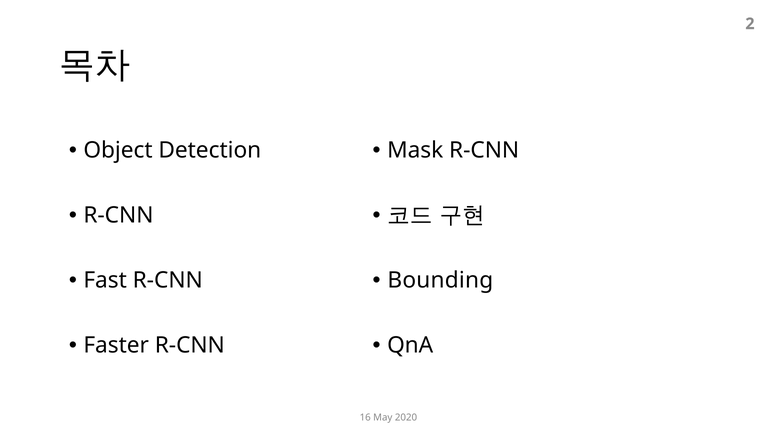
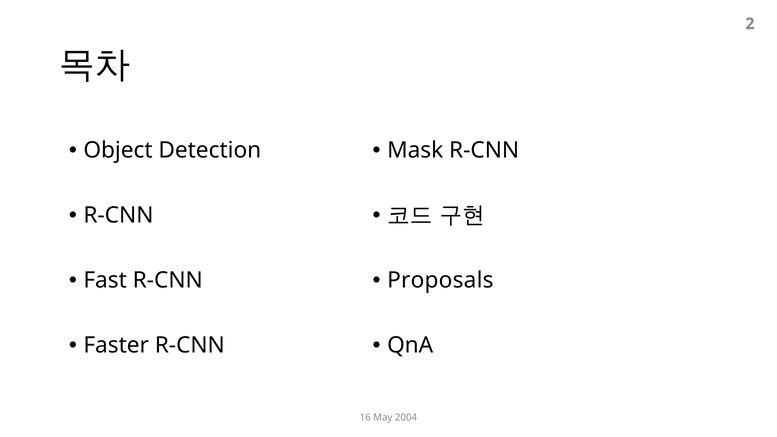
Bounding: Bounding -> Proposals
2020: 2020 -> 2004
